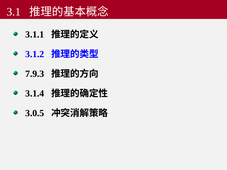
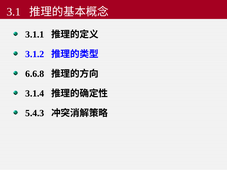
7.9.3: 7.9.3 -> 6.6.8
3.0.5: 3.0.5 -> 5.4.3
